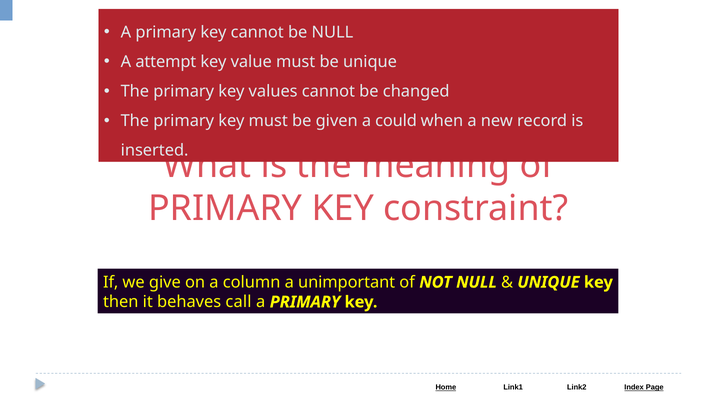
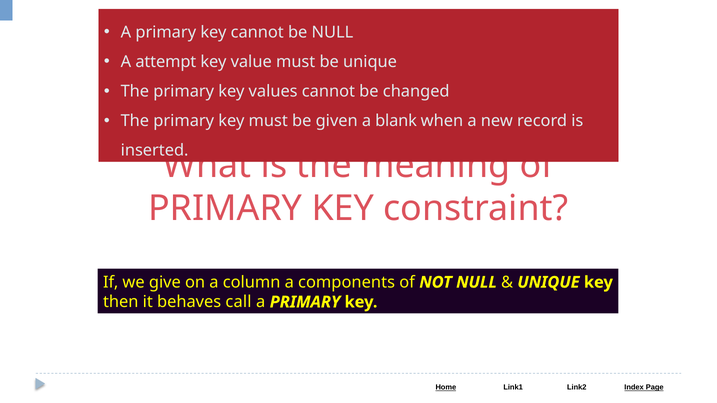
could: could -> blank
unimportant: unimportant -> components
